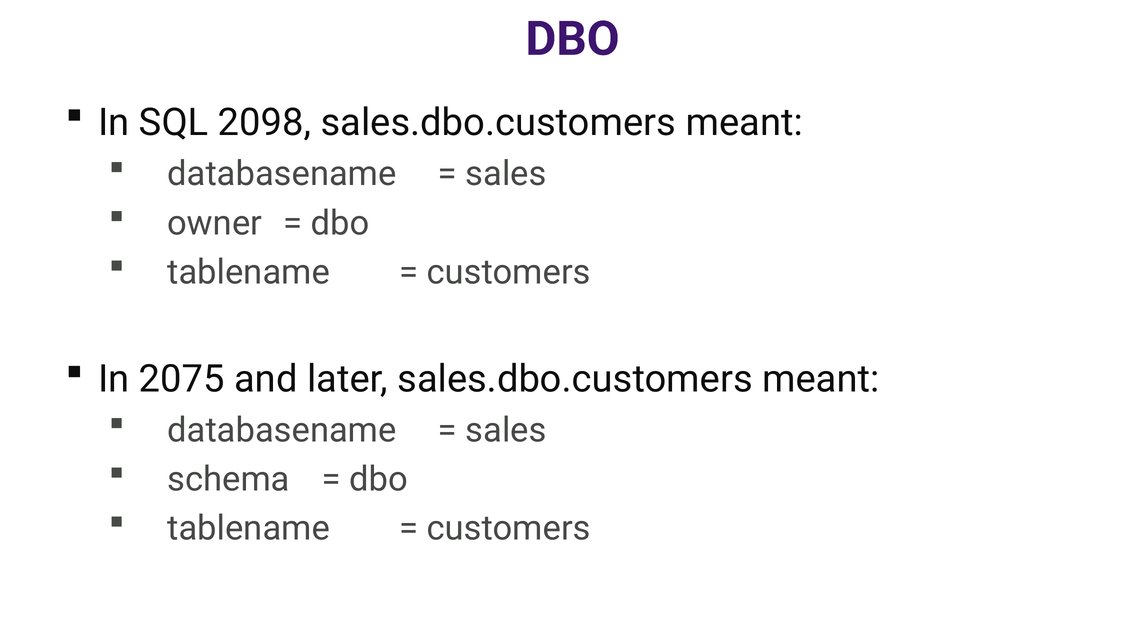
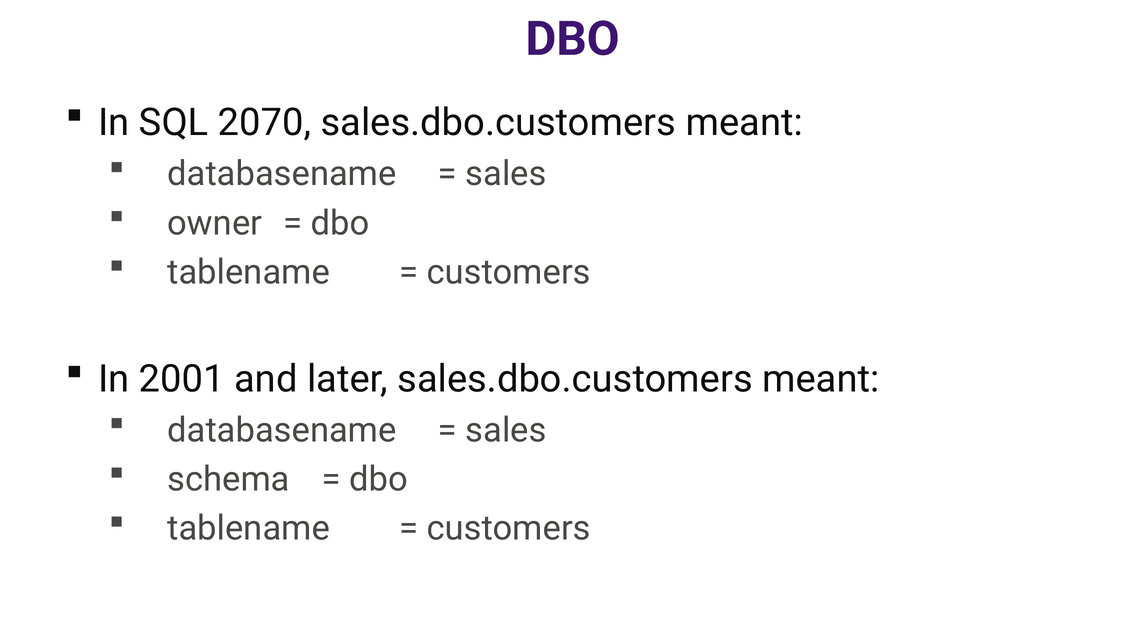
2098: 2098 -> 2070
2075: 2075 -> 2001
